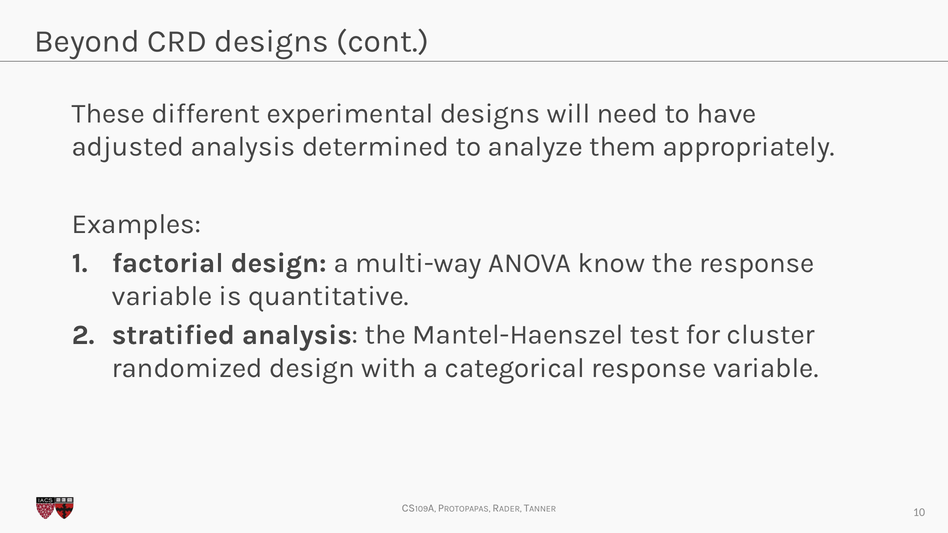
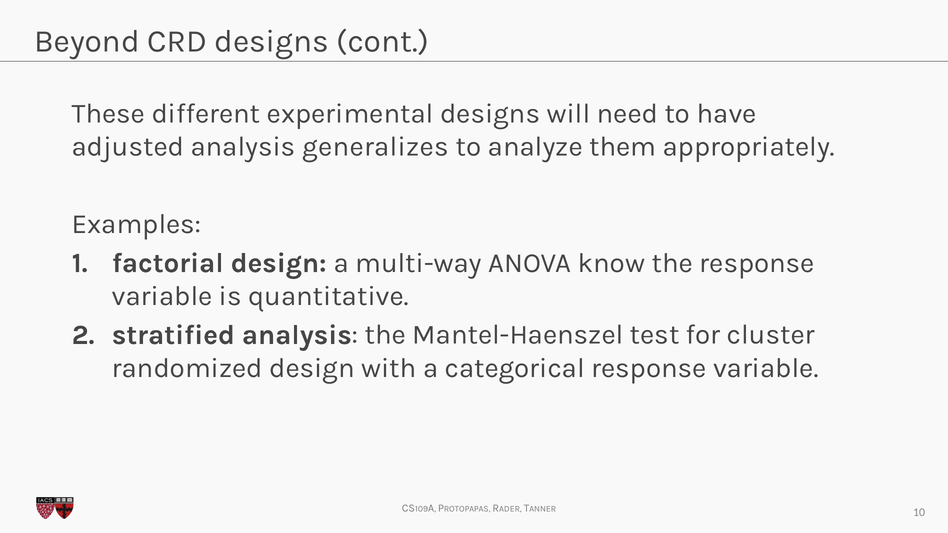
determined: determined -> generalizes
